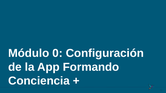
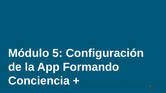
0: 0 -> 5
